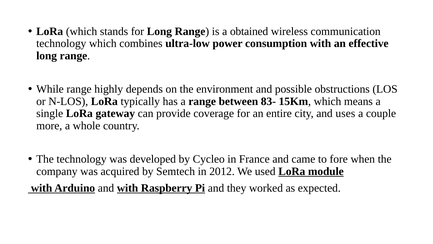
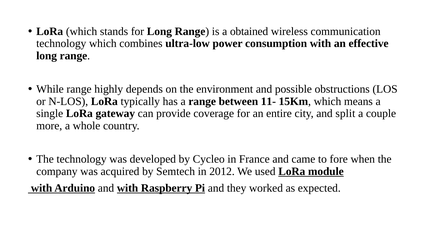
83-: 83- -> 11-
uses: uses -> split
